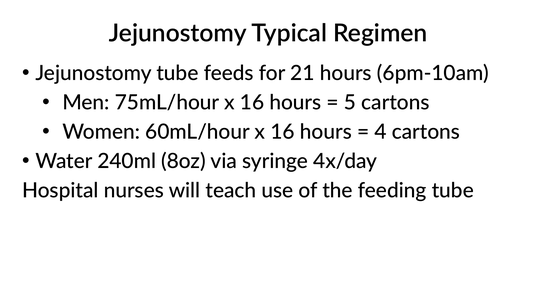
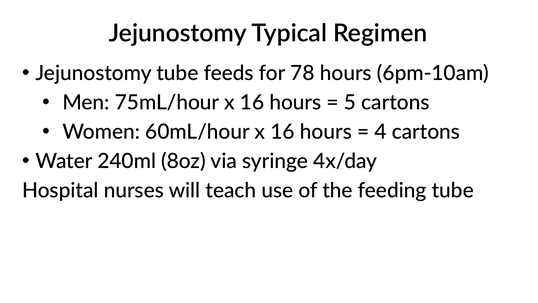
21: 21 -> 78
